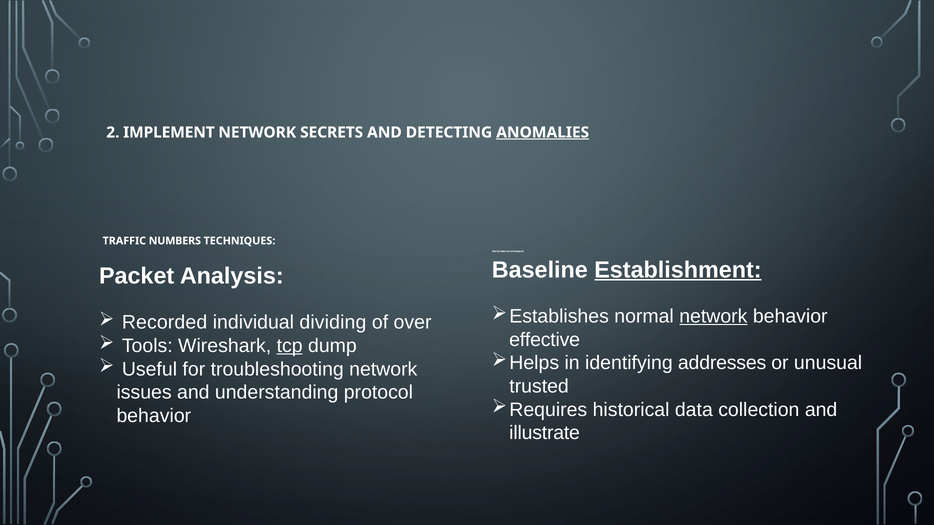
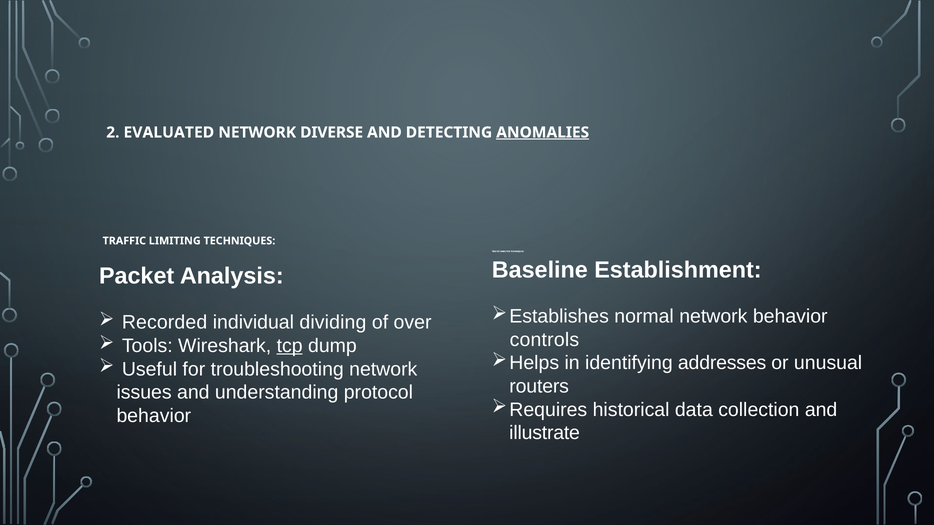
IMPLEMENT: IMPLEMENT -> EVALUATED
SECRETS: SECRETS -> DIVERSE
NUMBERS: NUMBERS -> LIMITING
Establishment underline: present -> none
network at (713, 317) underline: present -> none
effective: effective -> controls
trusted: trusted -> routers
